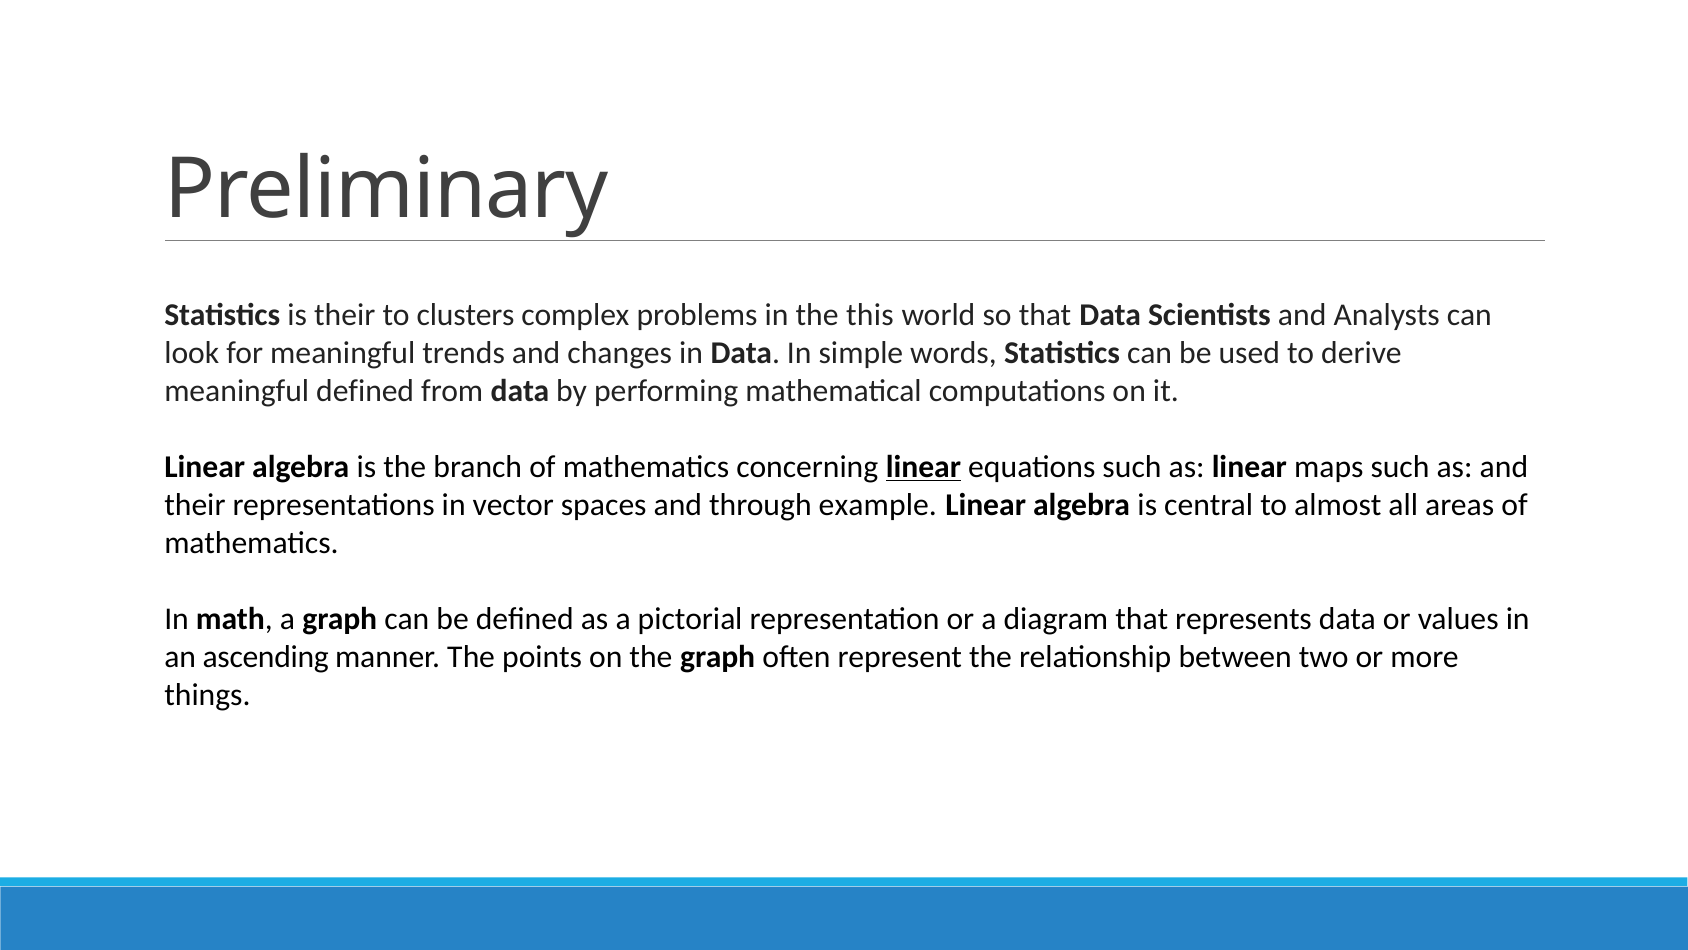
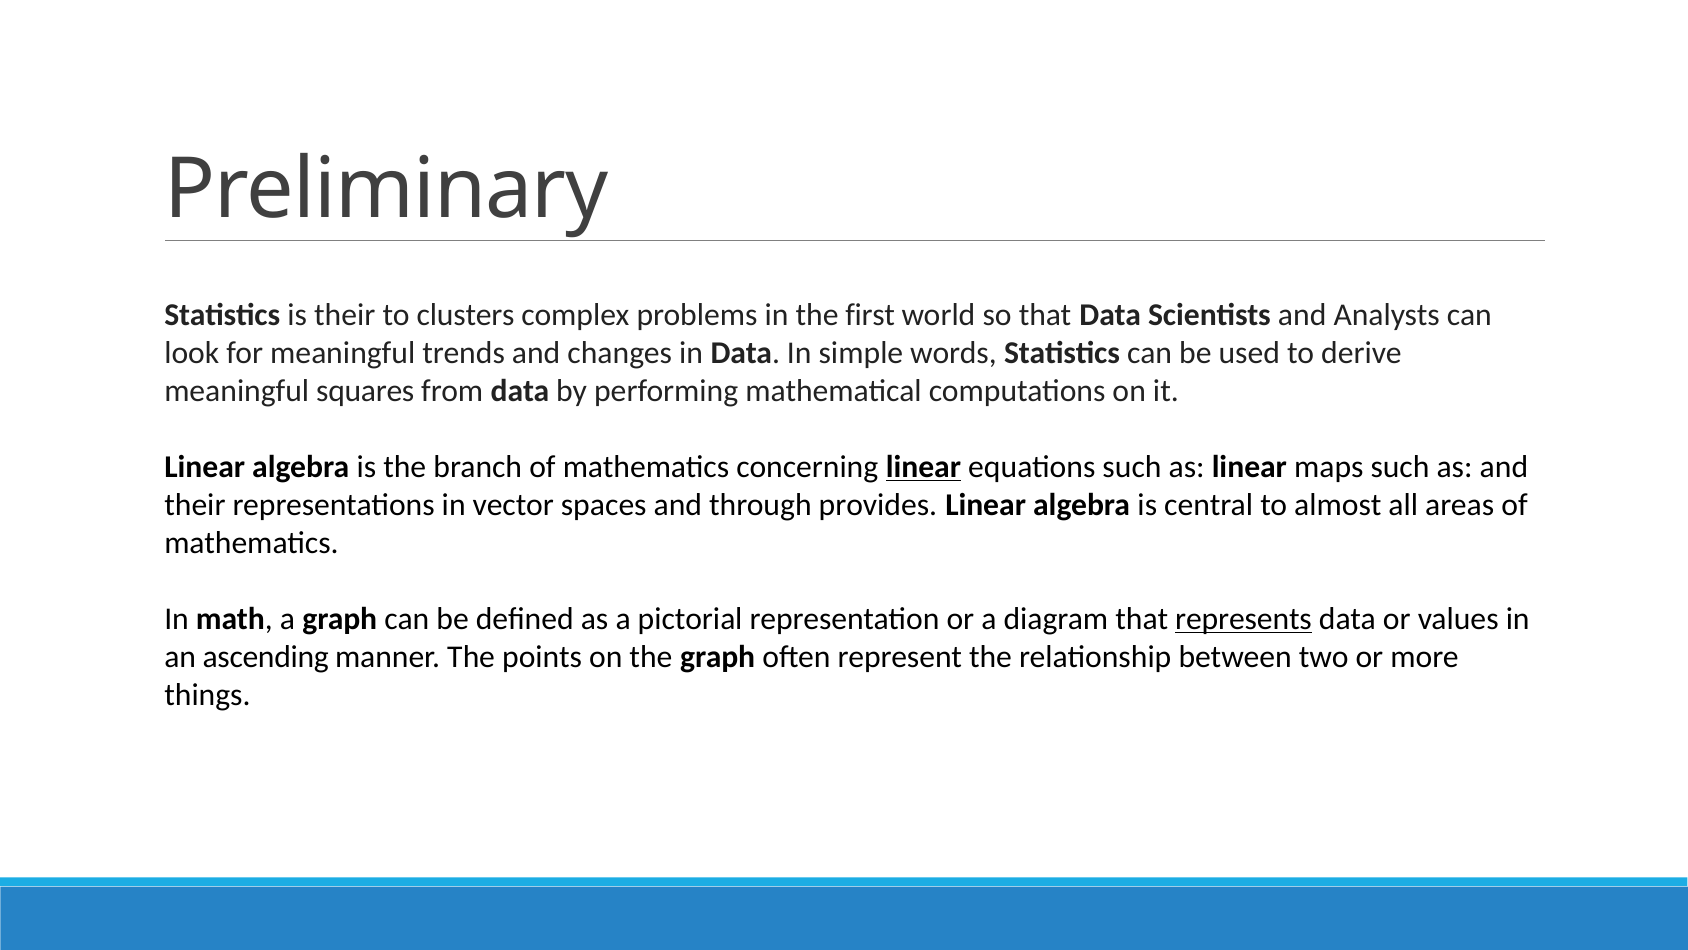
this: this -> first
meaningful defined: defined -> squares
example: example -> provides
represents underline: none -> present
